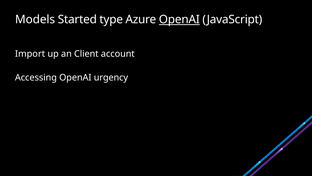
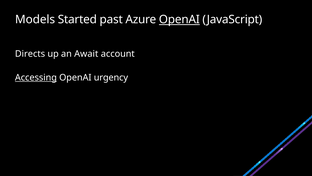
type: type -> past
Import: Import -> Directs
Client: Client -> Await
Accessing underline: none -> present
